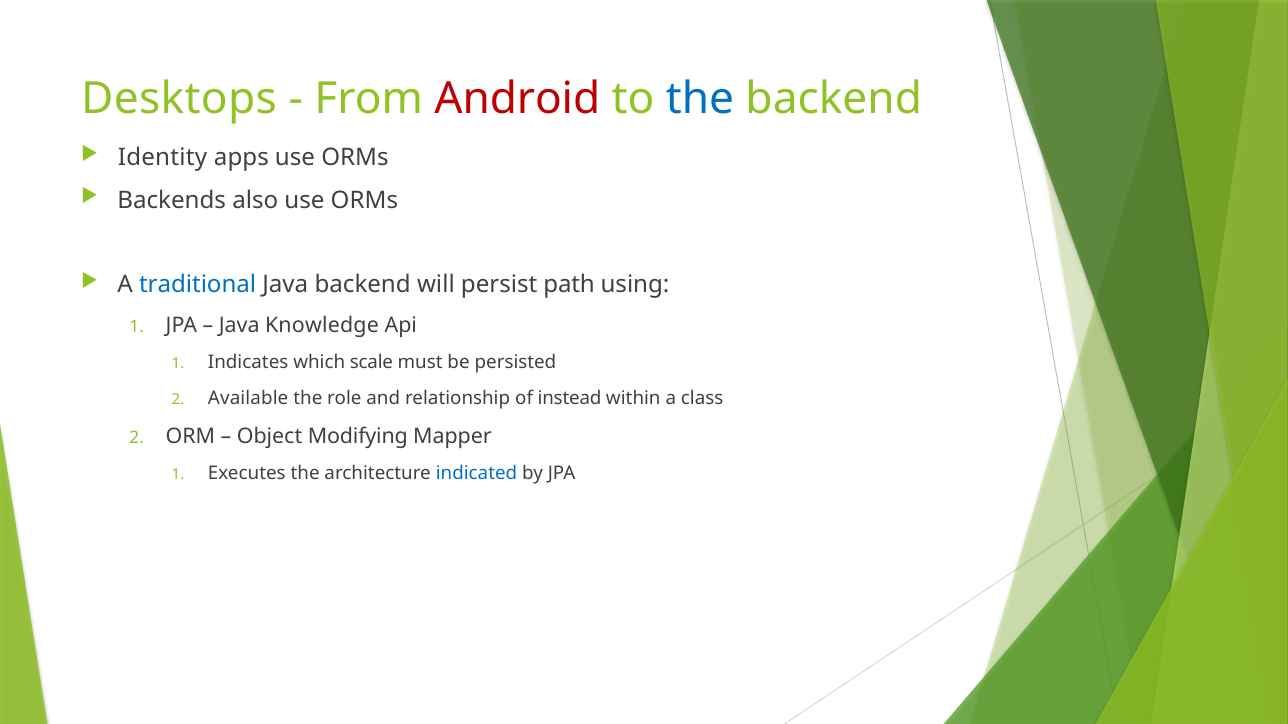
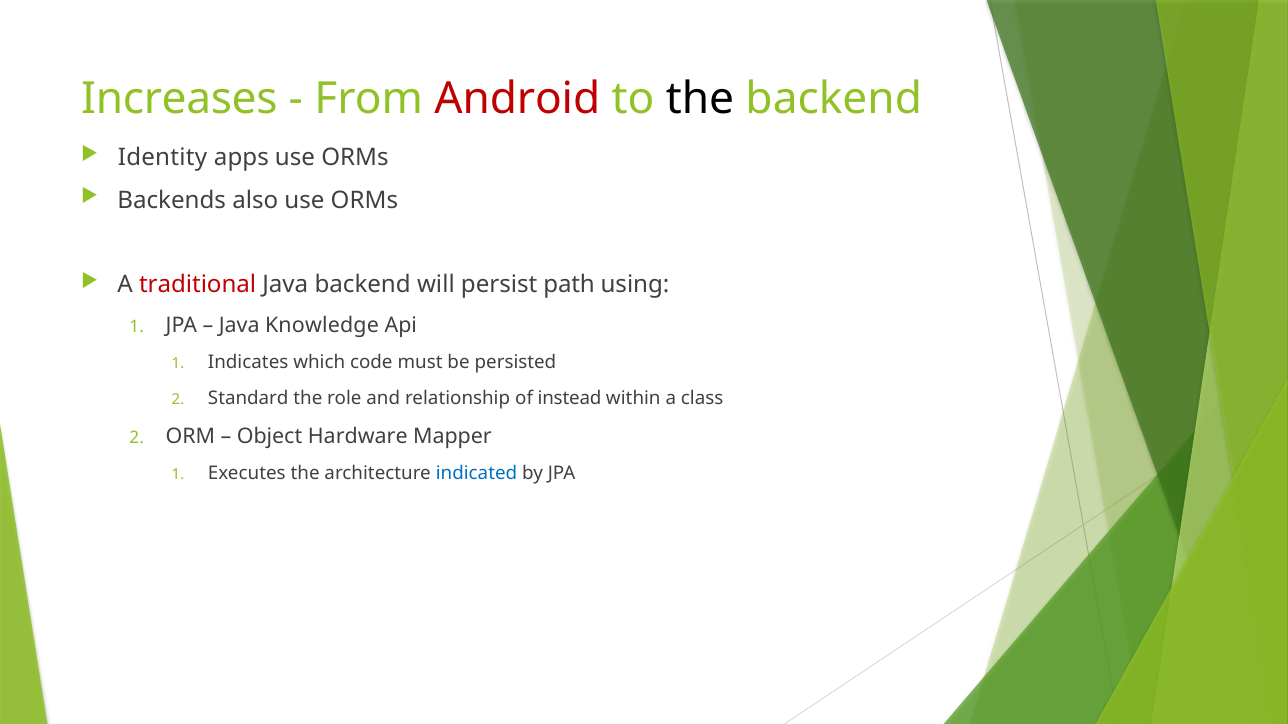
Desktops: Desktops -> Increases
the at (700, 99) colour: blue -> black
traditional colour: blue -> red
scale: scale -> code
Available: Available -> Standard
Modifying: Modifying -> Hardware
